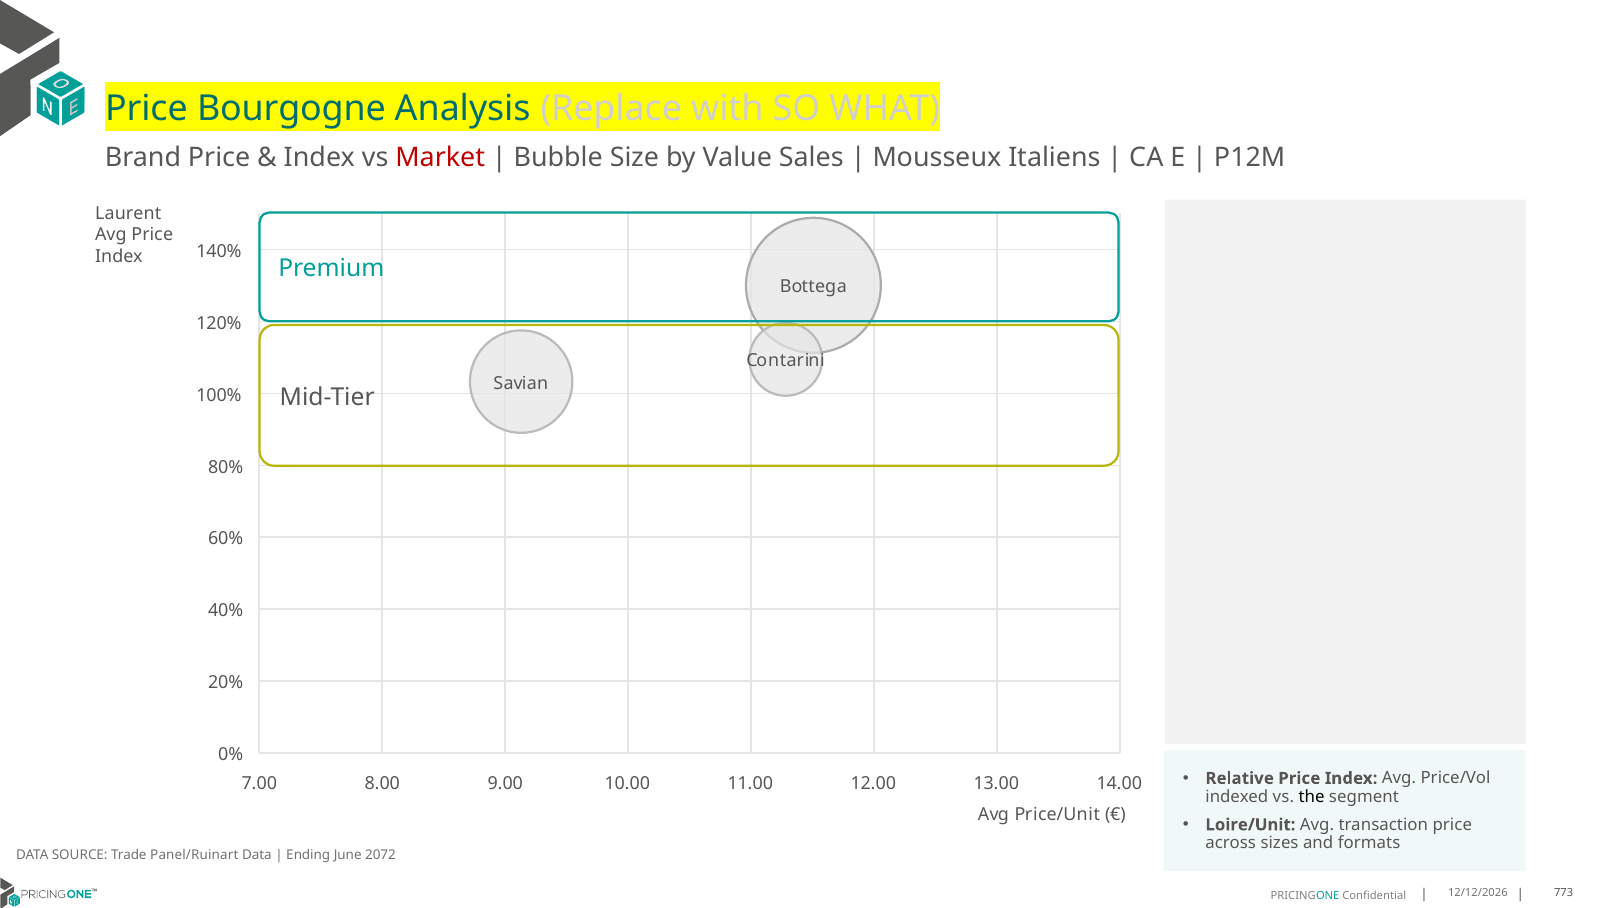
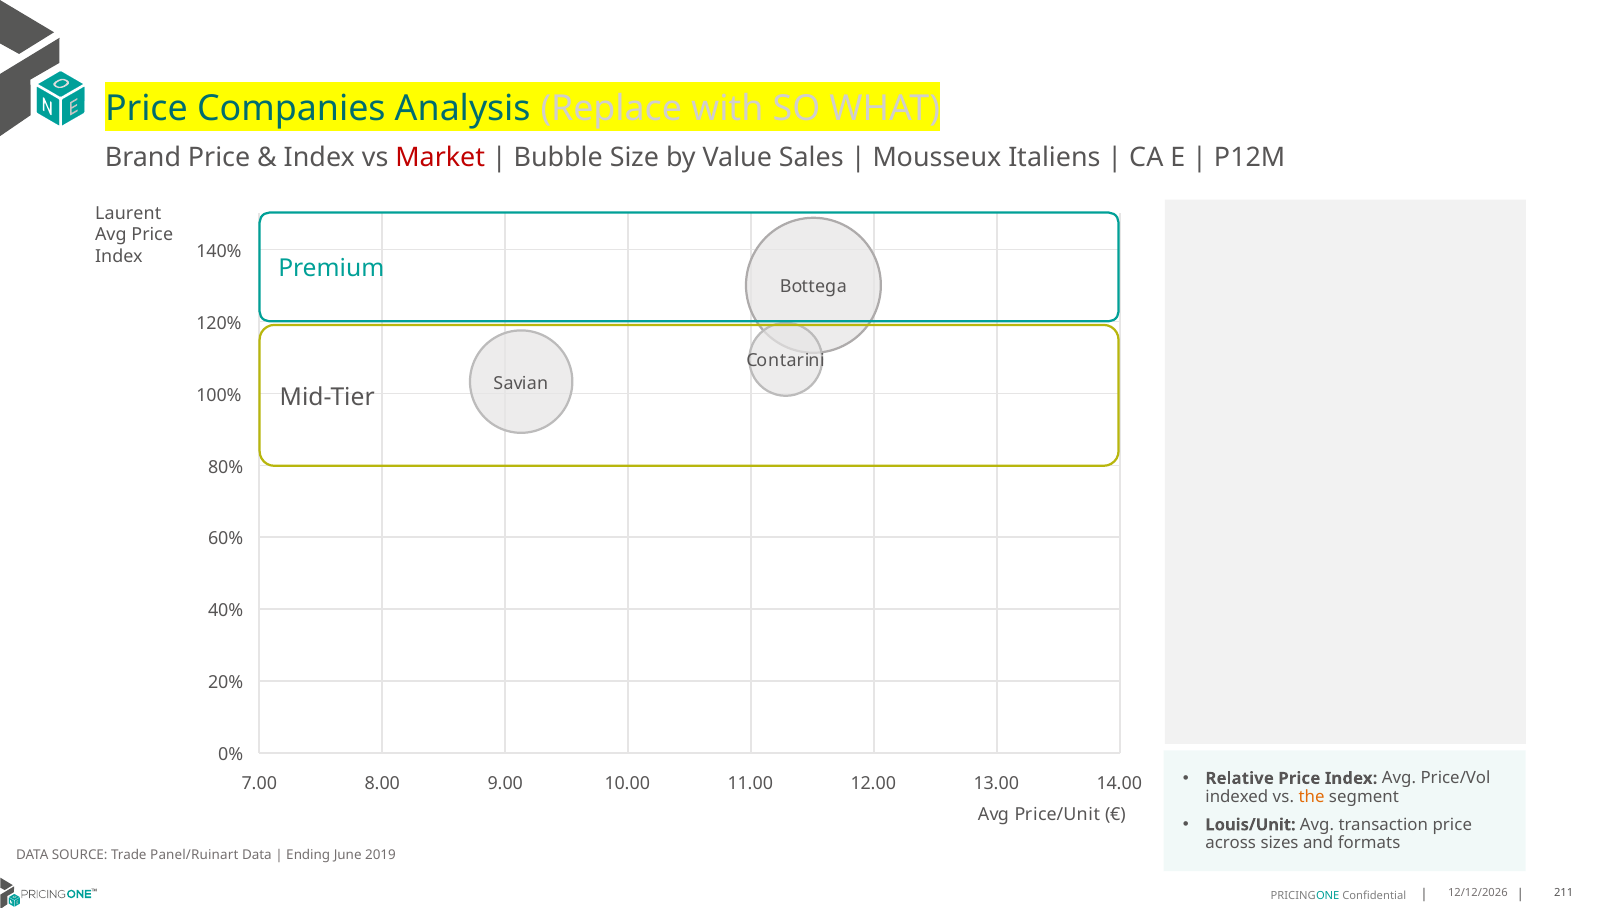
Bourgogne: Bourgogne -> Companies
the colour: black -> orange
Loire/Unit: Loire/Unit -> Louis/Unit
2072: 2072 -> 2019
773: 773 -> 211
